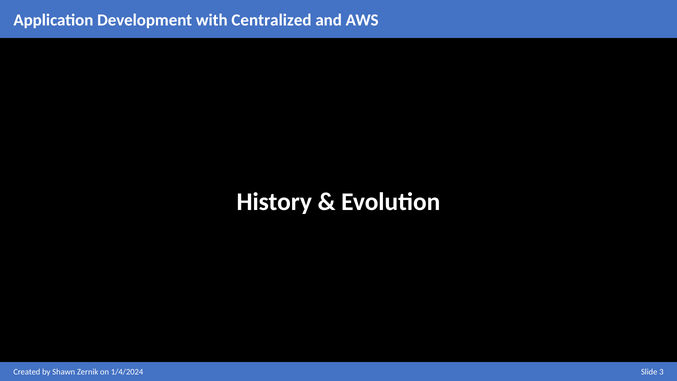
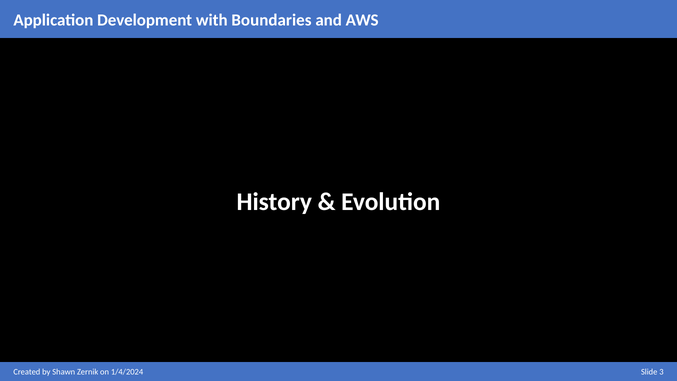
Centralized: Centralized -> Boundaries
